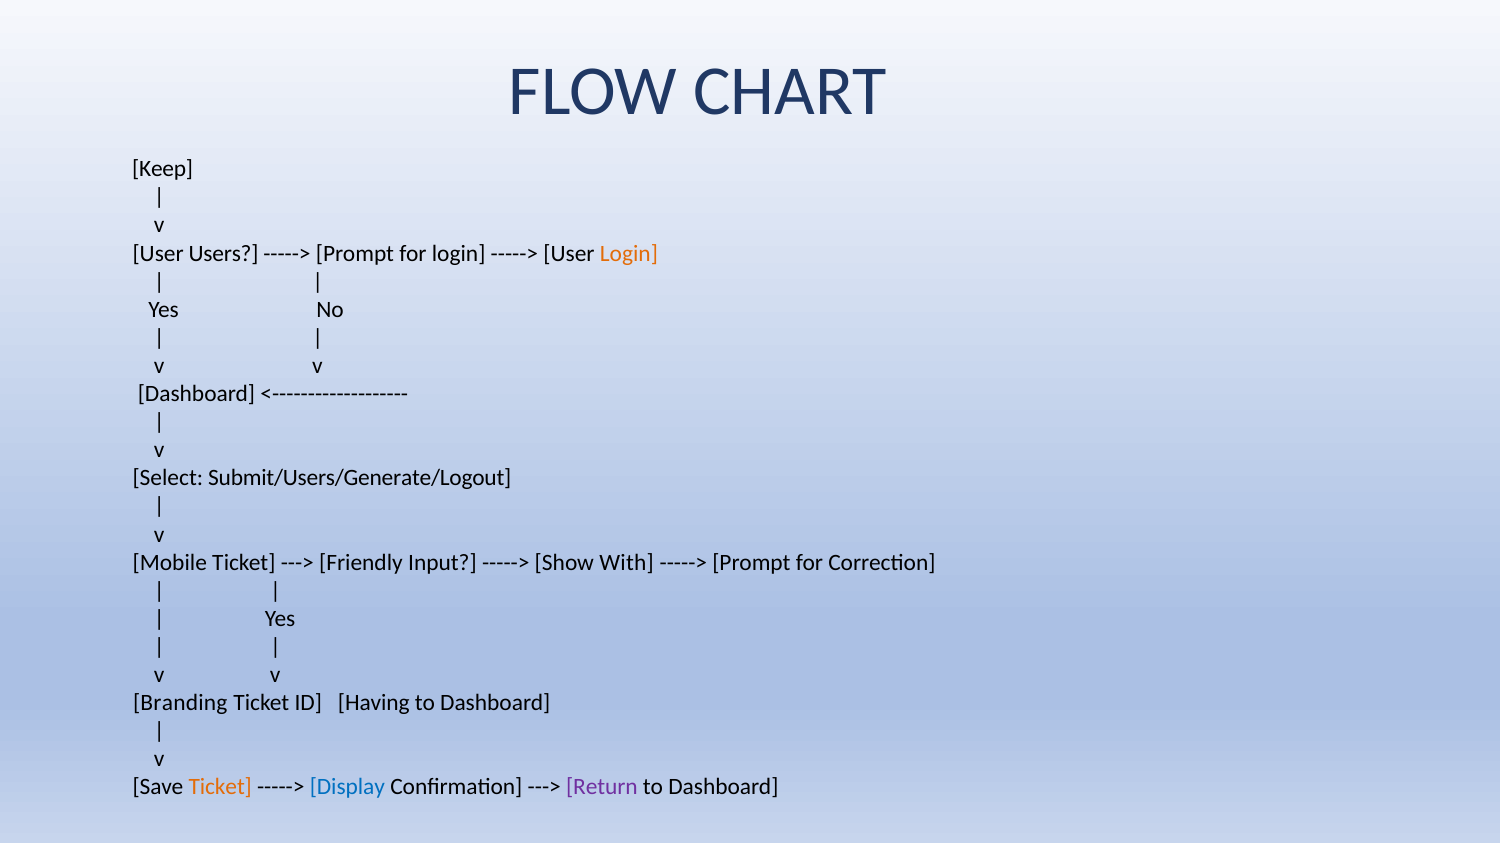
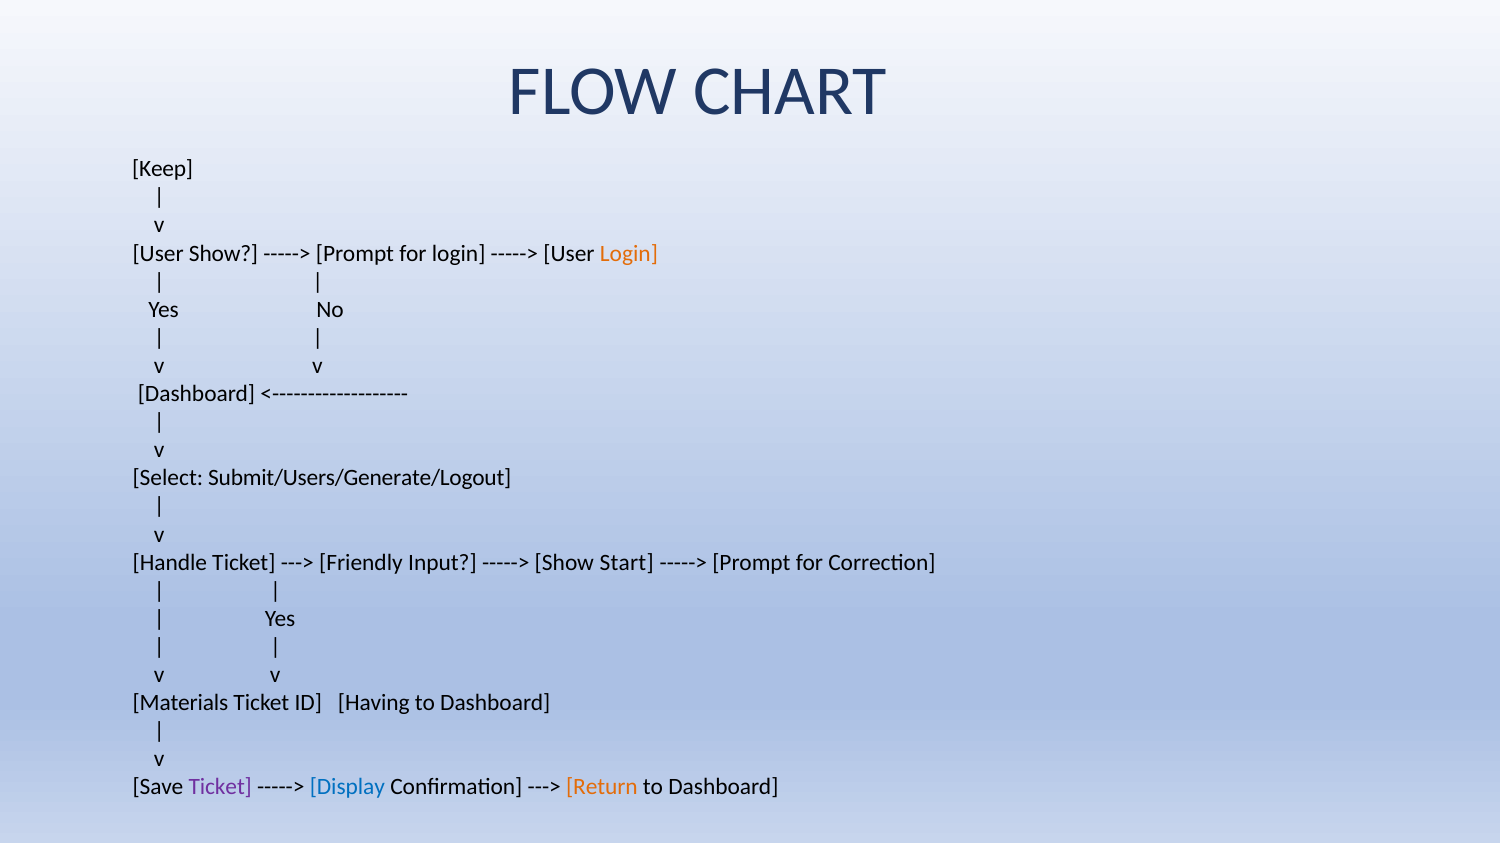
User Users: Users -> Show
Mobile: Mobile -> Handle
With: With -> Start
Branding: Branding -> Materials
Ticket at (220, 788) colour: orange -> purple
Return colour: purple -> orange
